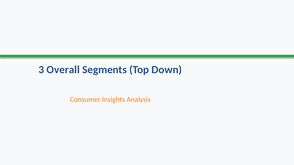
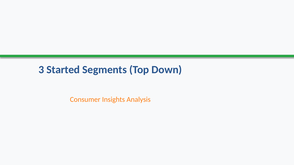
Overall: Overall -> Started
